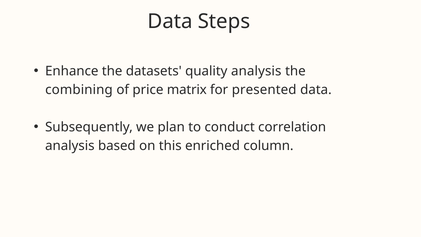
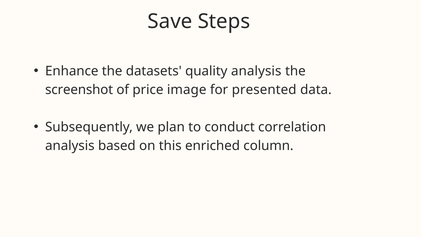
Data at (170, 21): Data -> Save
combining: combining -> screenshot
matrix: matrix -> image
